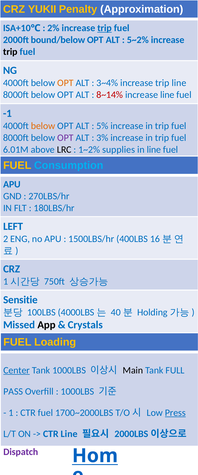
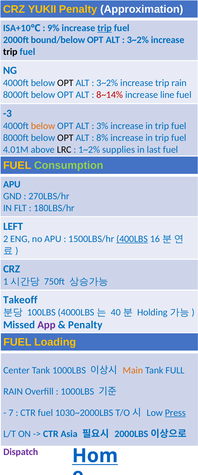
2%: 2% -> 9%
5~2% at (138, 40): 5~2% -> 3~2%
OPT at (65, 83) colour: orange -> black
3~4% at (107, 83): 3~4% -> 3~2%
trip line: line -> rain
-1: -1 -> -3
5%: 5% -> 3%
OPT at (65, 137) colour: purple -> black
3%: 3% -> 8%
6.01M: 6.01M -> 4.01M
in line: line -> last
Consumption colour: light blue -> light green
400LBS underline: none -> present
Sensitie: Sensitie -> Takeoff
App colour: black -> purple
Crystals at (85, 324): Crystals -> Penalty
Center underline: present -> none
Main colour: black -> orange
PASS at (13, 390): PASS -> RAIN
1 at (11, 412): 1 -> 7
1700~2000LBS: 1700~2000LBS -> 1030~2000LBS
CTR Line: Line -> Asia
